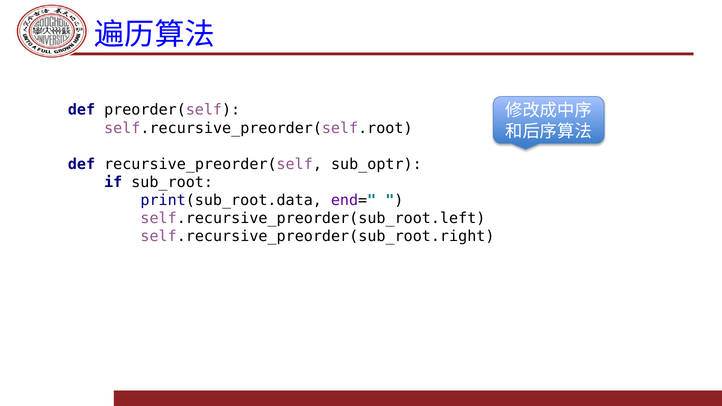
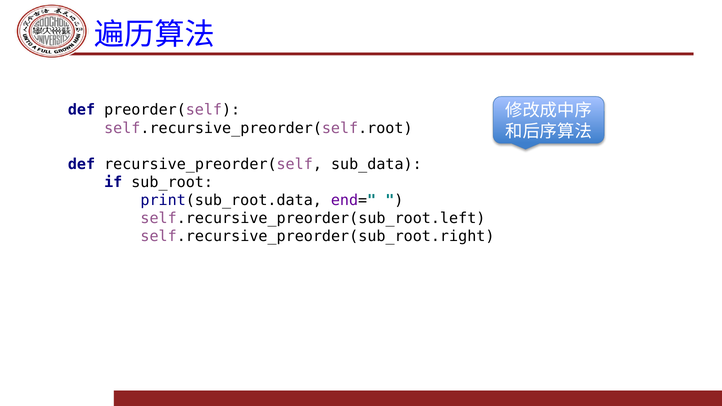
sub_optr: sub_optr -> sub_data
